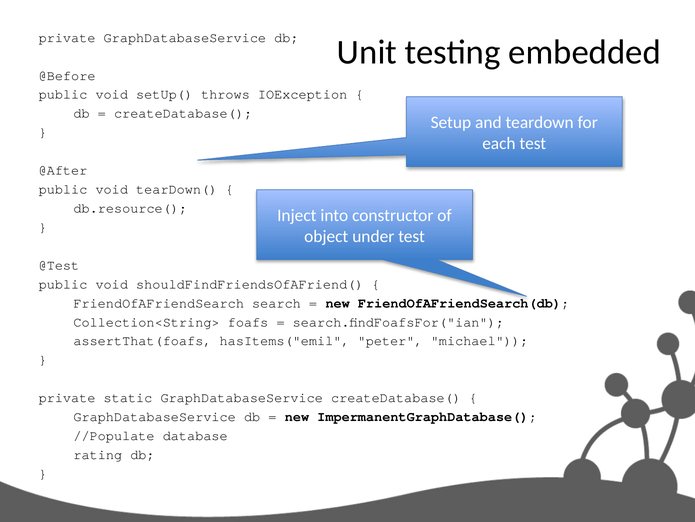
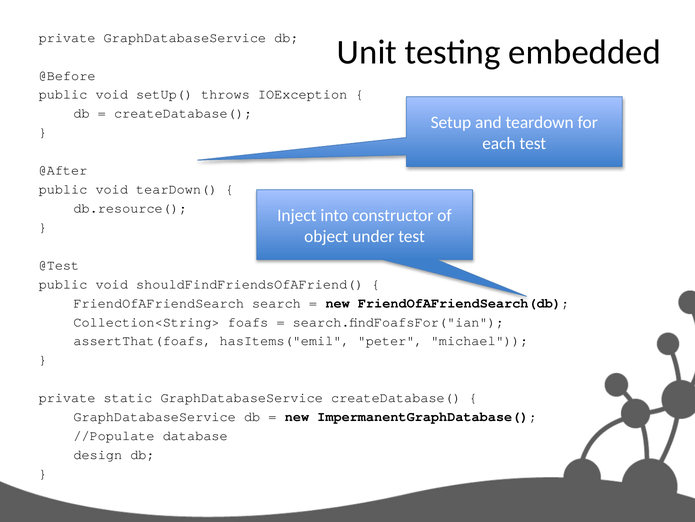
rating: rating -> design
